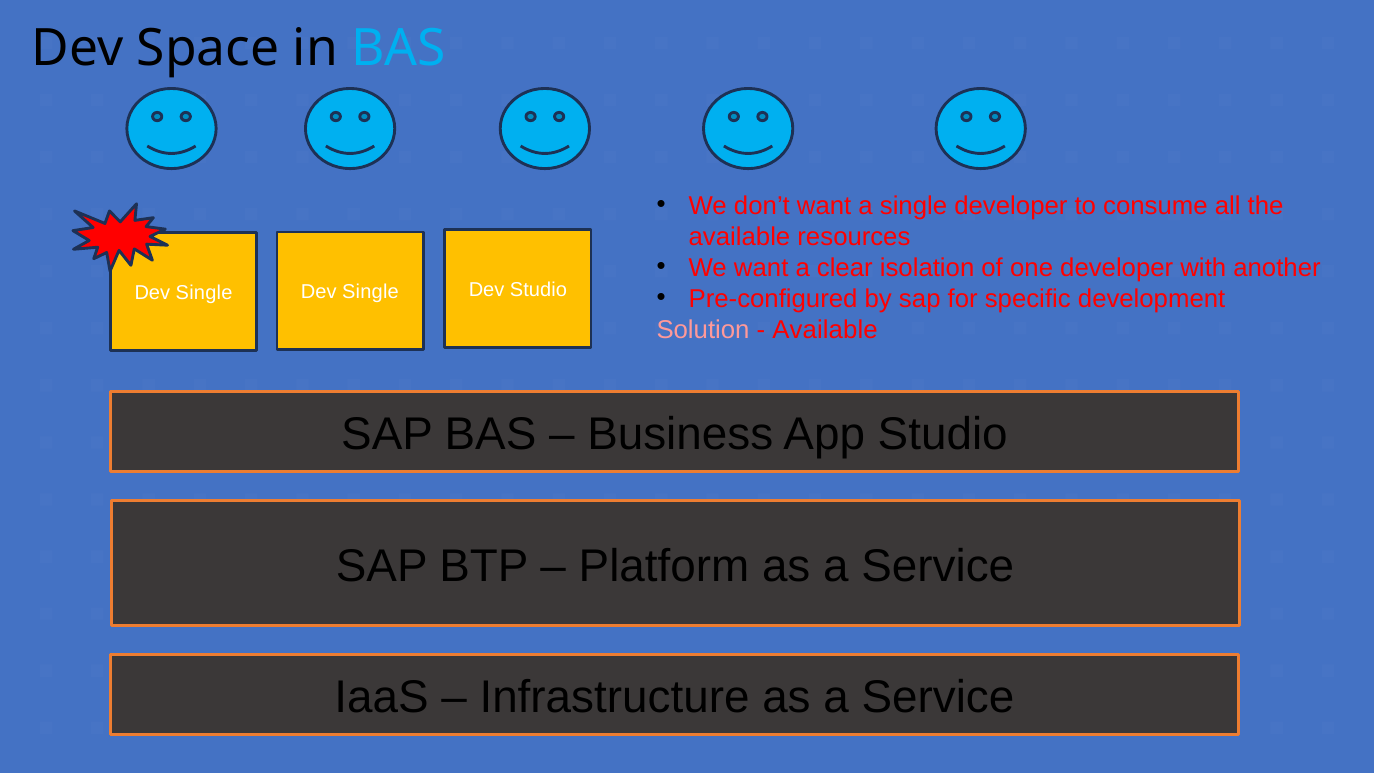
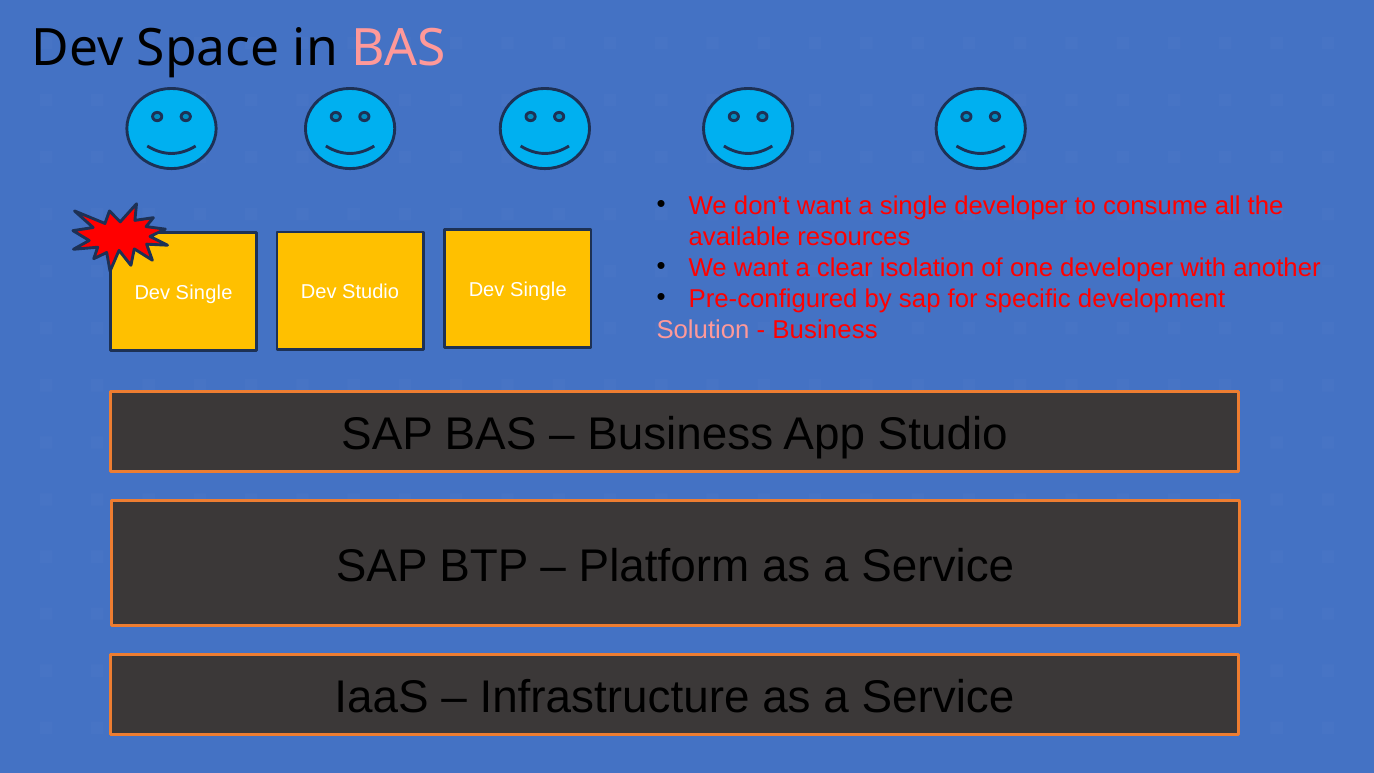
BAS at (399, 48) colour: light blue -> pink
Single at (371, 292): Single -> Studio
Studio at (538, 290): Studio -> Single
Available at (825, 330): Available -> Business
